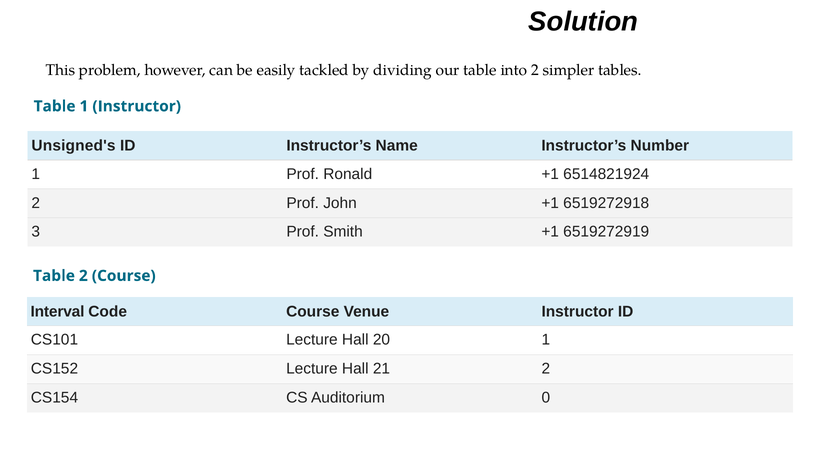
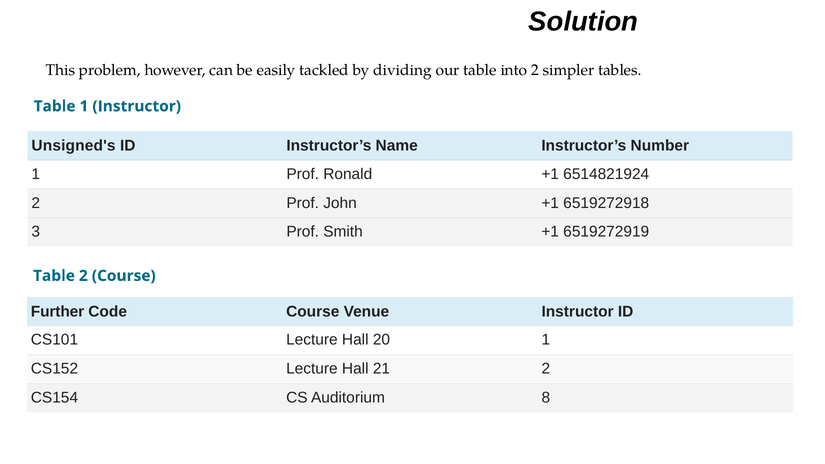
Interval: Interval -> Further
0: 0 -> 8
